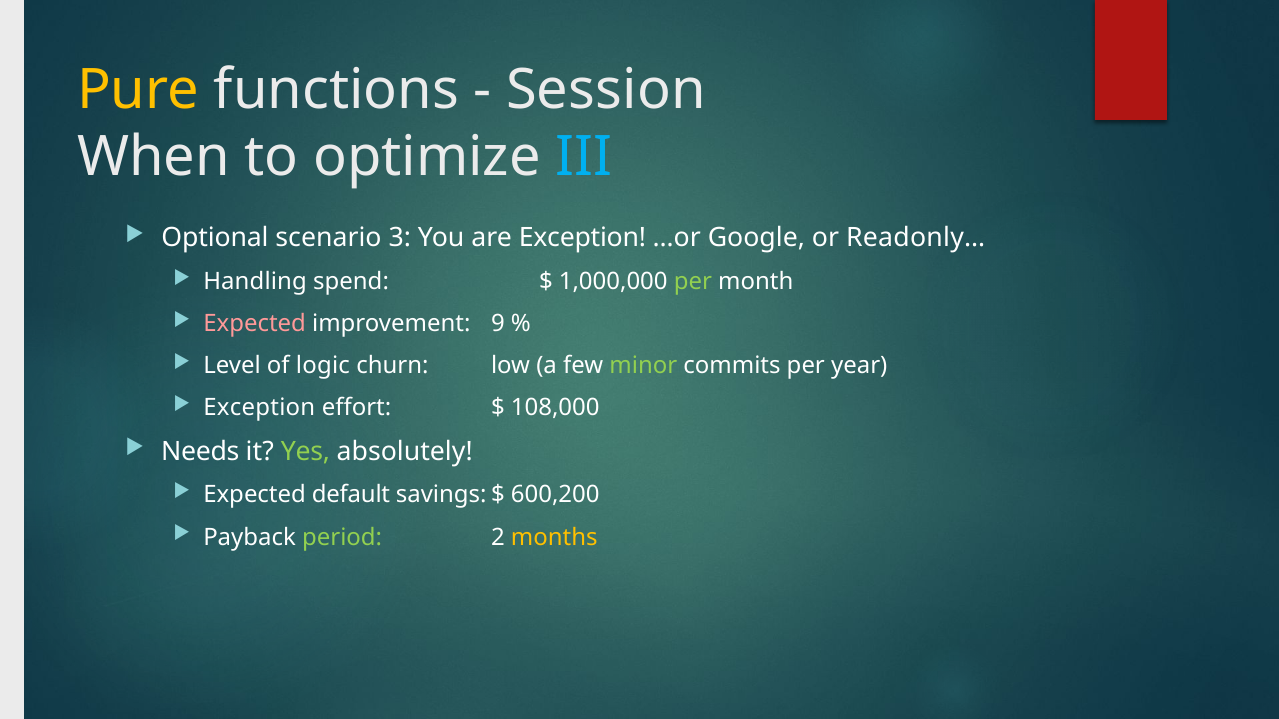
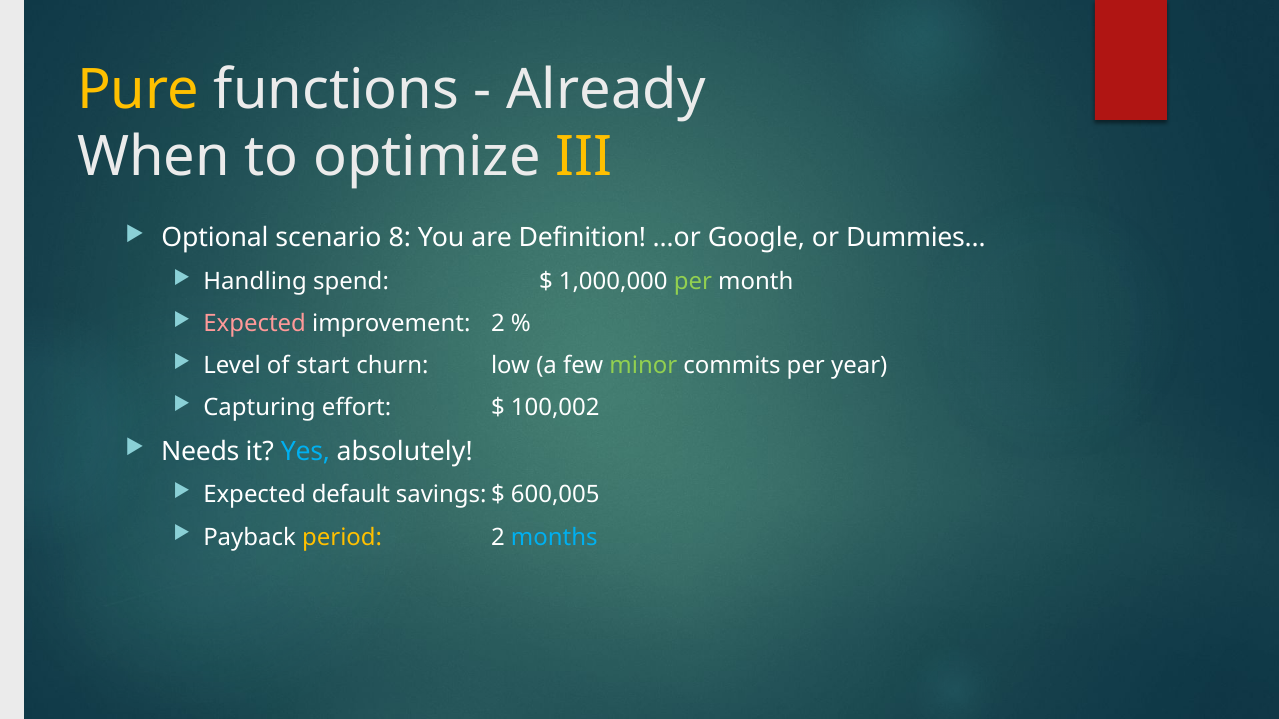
Session: Session -> Already
III colour: light blue -> yellow
3: 3 -> 8
are Exception: Exception -> Definition
Readonly…: Readonly… -> Dummies…
improvement 9: 9 -> 2
logic: logic -> start
Exception at (259, 408): Exception -> Capturing
108,000: 108,000 -> 100,002
Yes colour: light green -> light blue
600,200: 600,200 -> 600,005
period colour: light green -> yellow
months colour: yellow -> light blue
